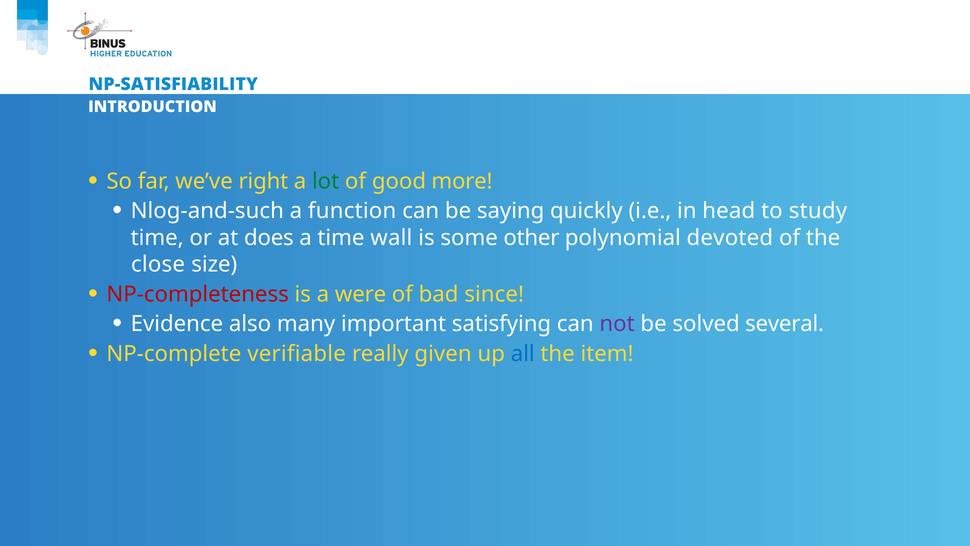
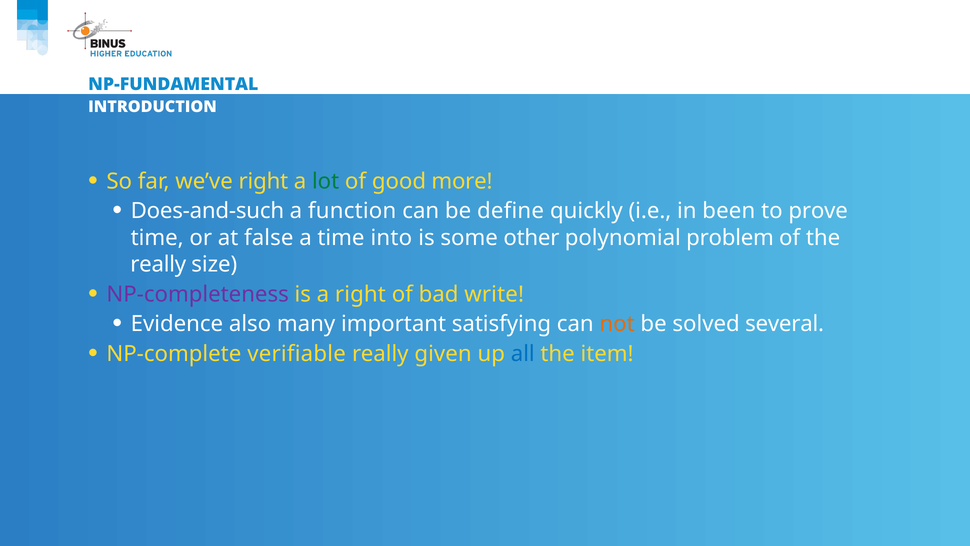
NP-SATISFIABILITY: NP-SATISFIABILITY -> NP-FUNDAMENTAL
Nlog-and-such: Nlog-and-such -> Does-and-such
saying: saying -> define
head: head -> been
study: study -> prove
does: does -> false
wall: wall -> into
devoted: devoted -> problem
close at (158, 264): close -> really
NP-completeness colour: red -> purple
a were: were -> right
since: since -> write
not colour: purple -> orange
